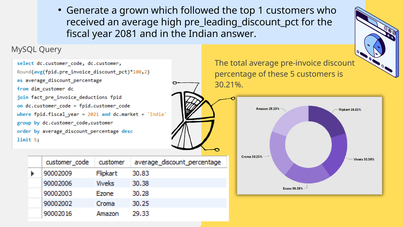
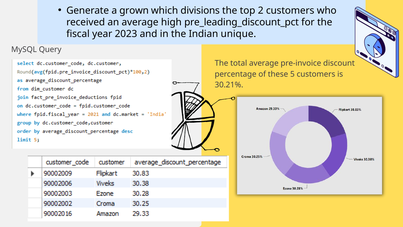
followed: followed -> divisions
1: 1 -> 2
2081: 2081 -> 2023
answer: answer -> unique
